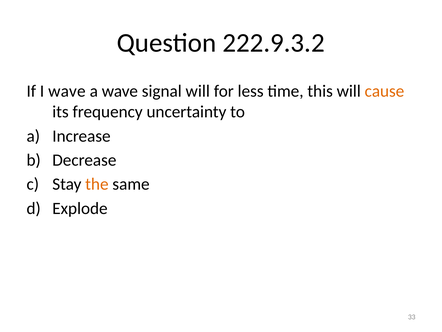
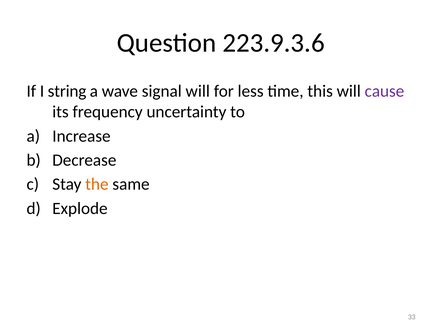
222.9.3.2: 222.9.3.2 -> 223.9.3.6
I wave: wave -> string
cause colour: orange -> purple
